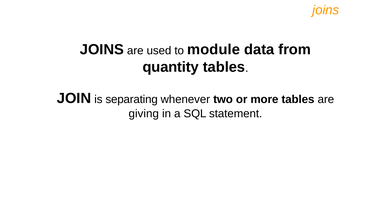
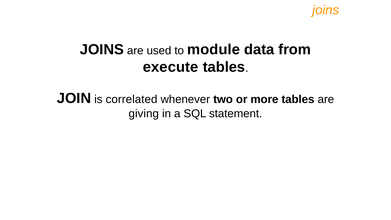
quantity: quantity -> execute
separating: separating -> correlated
